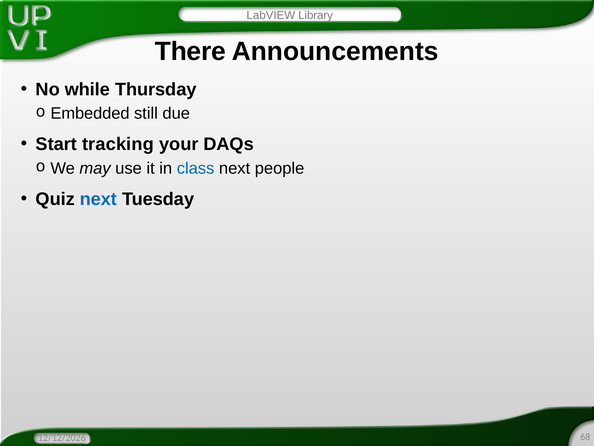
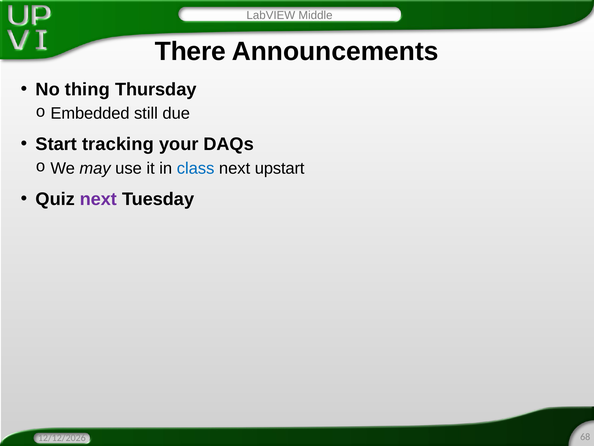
Library: Library -> Middle
while: while -> thing
people: people -> upstart
next at (98, 199) colour: blue -> purple
